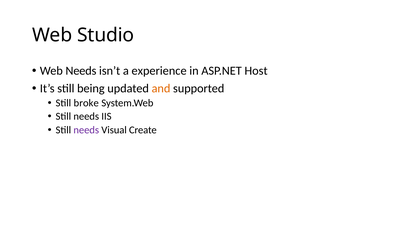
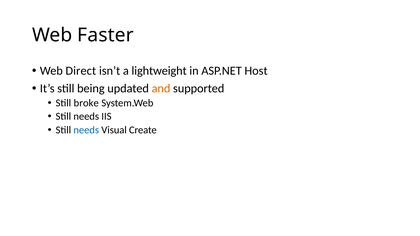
Studio: Studio -> Faster
Web Needs: Needs -> Direct
experience: experience -> lightweight
needs at (86, 130) colour: purple -> blue
